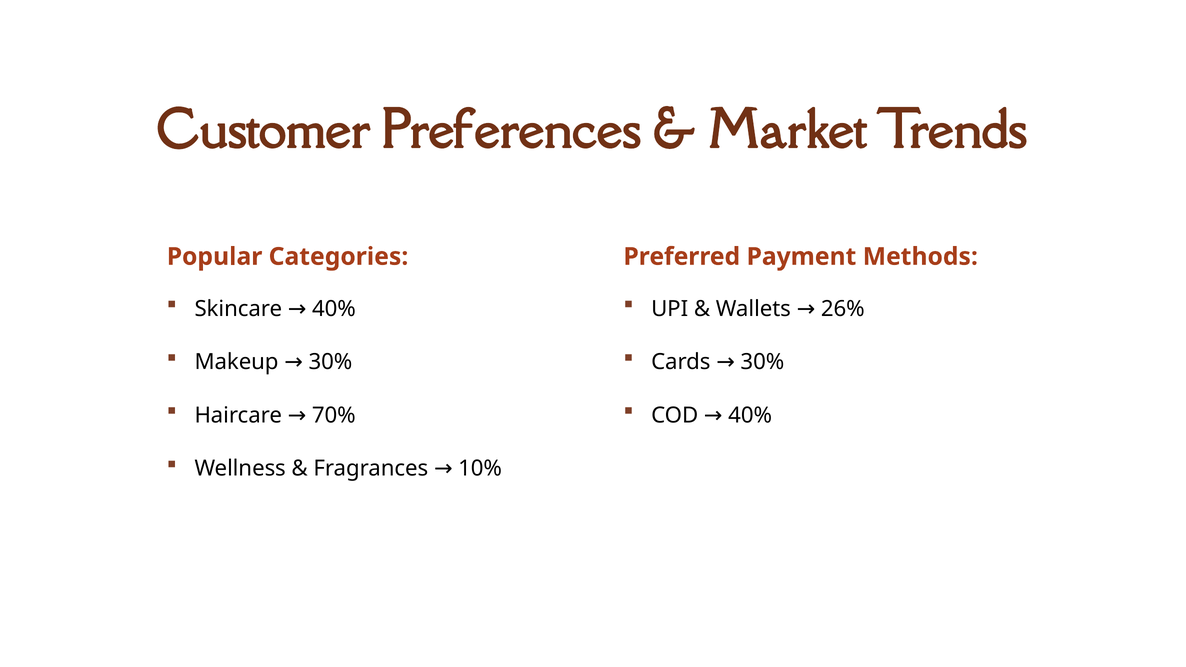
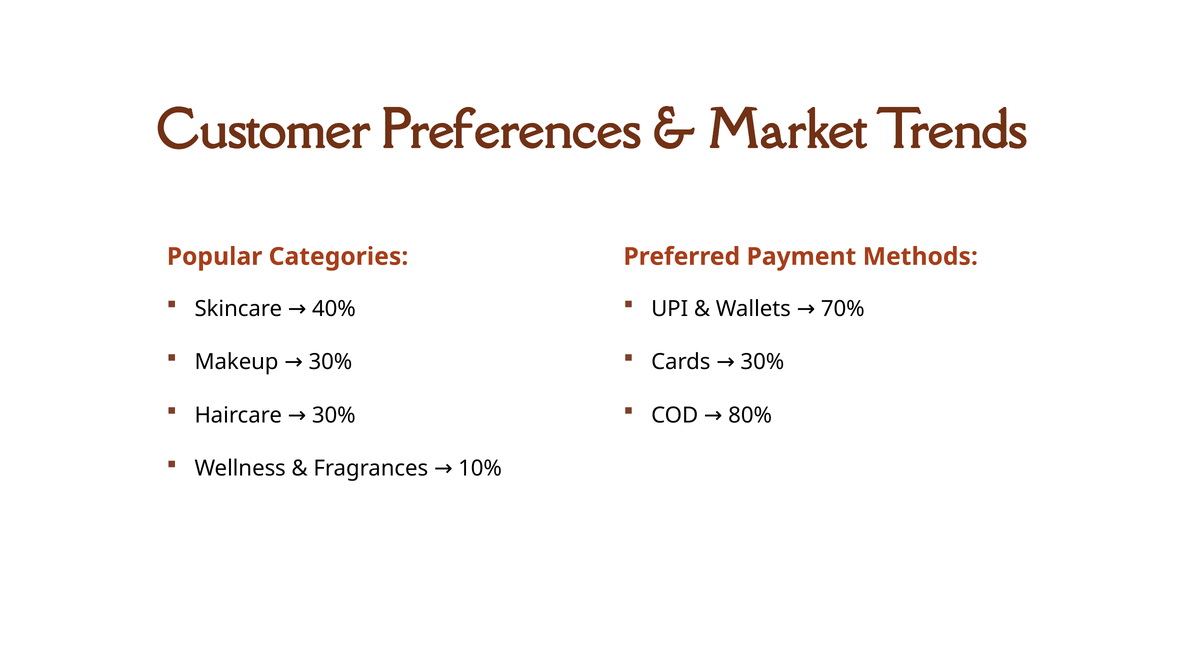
26%: 26% -> 70%
Haircare 70%: 70% -> 30%
COD 40%: 40% -> 80%
